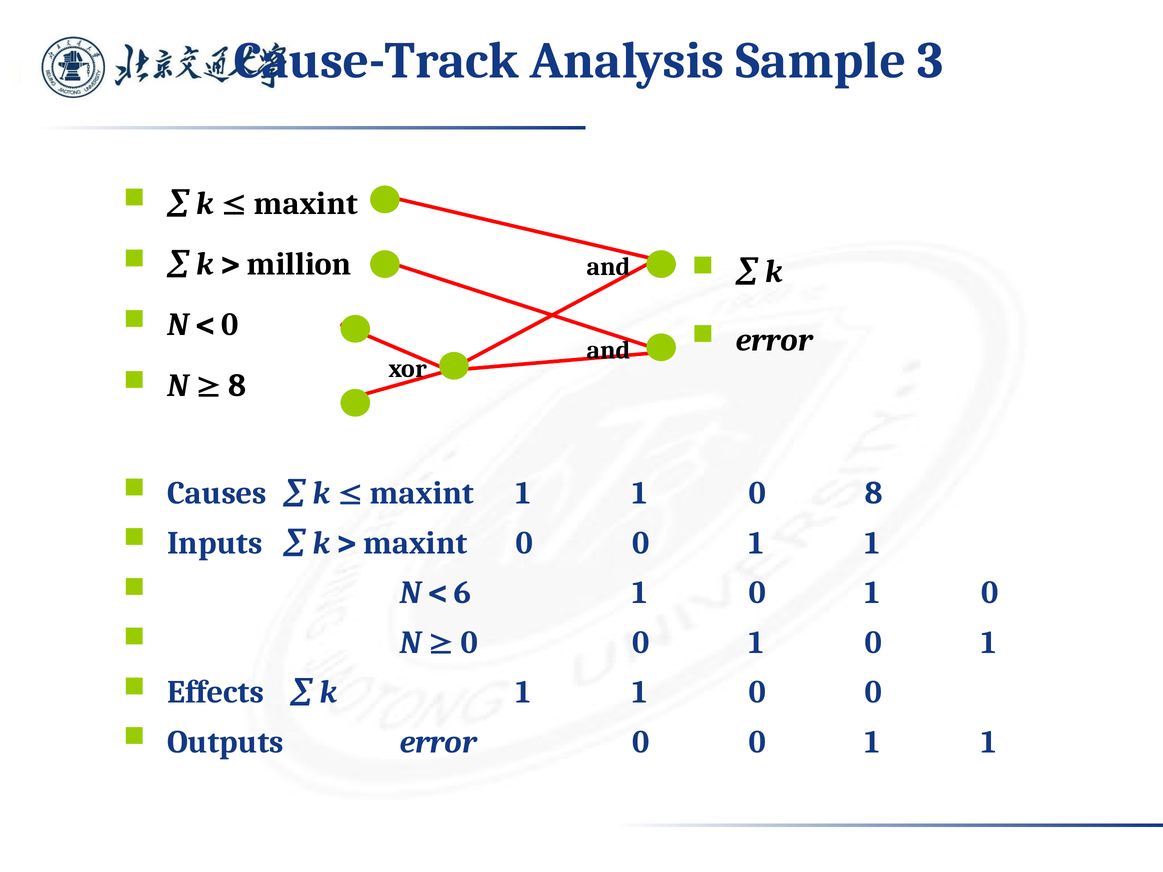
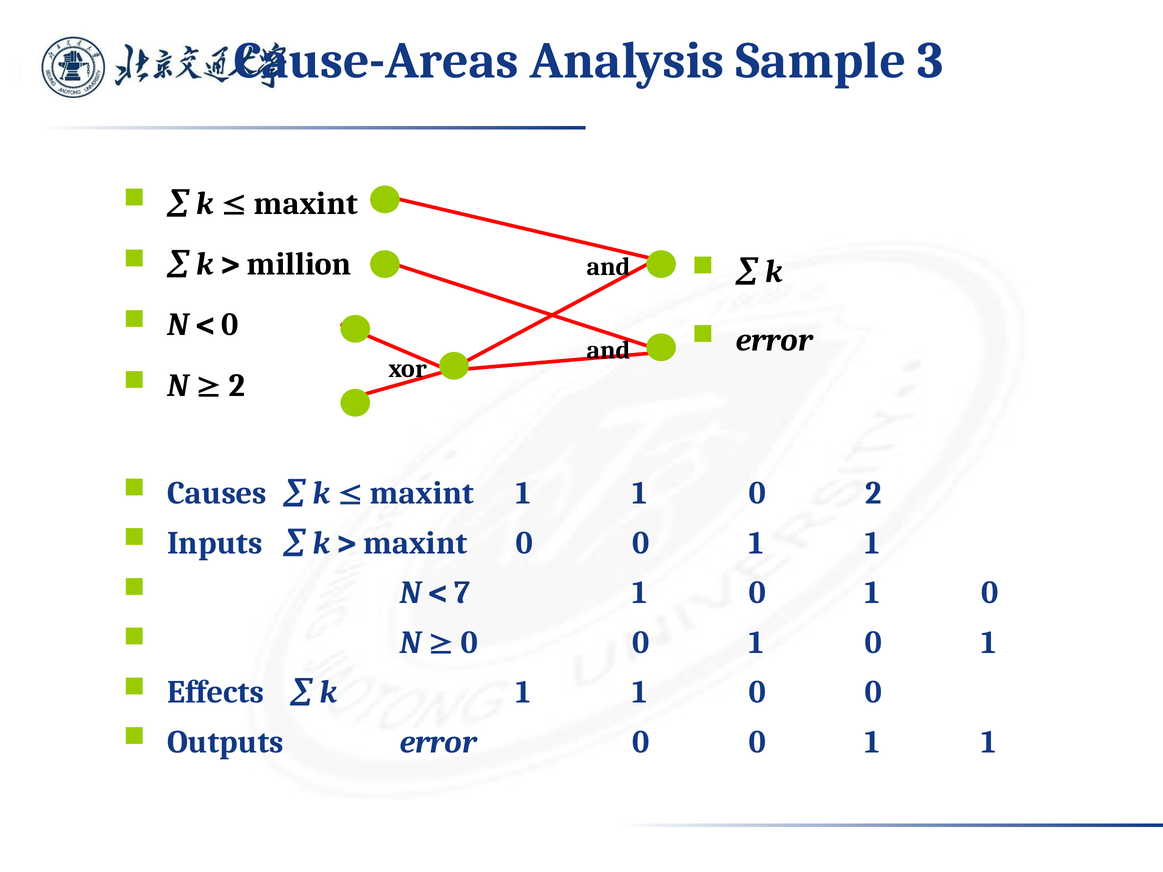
Cause-Track: Cause-Track -> Cause-Areas
8 at (237, 386): 8 -> 2
0 8: 8 -> 2
6: 6 -> 7
